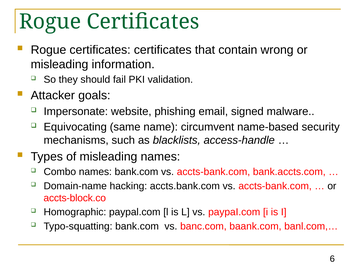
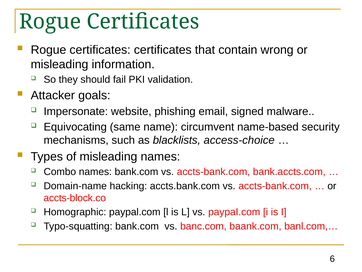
access-handle: access-handle -> access-choice
